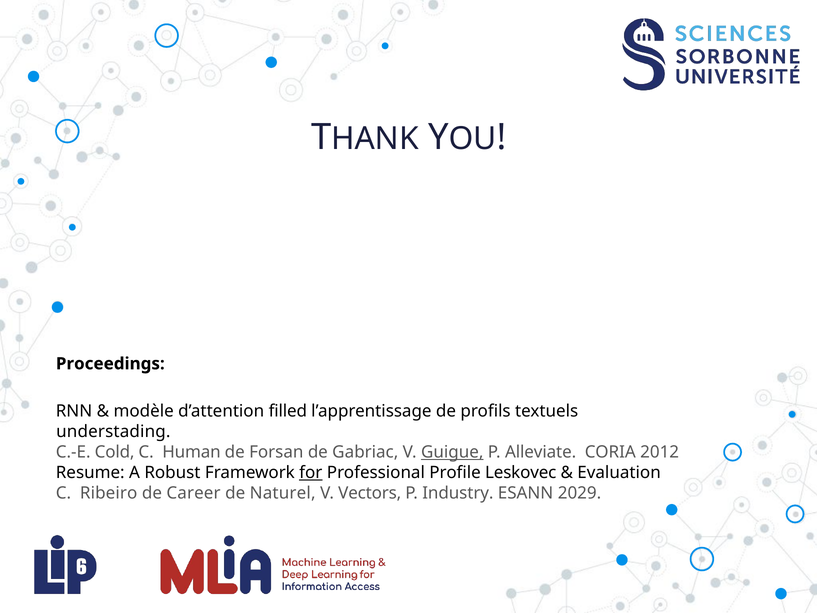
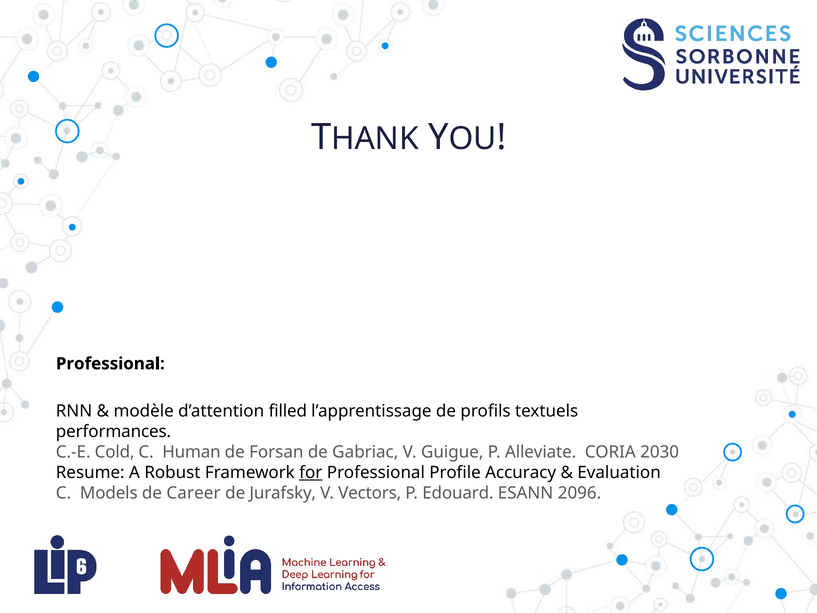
Proceedings at (110, 364): Proceedings -> Professional
understading: understading -> performances
Guigue underline: present -> none
2012: 2012 -> 2030
Leskovec: Leskovec -> Accuracy
Ribeiro: Ribeiro -> Models
Naturel: Naturel -> Jurafsky
Industry: Industry -> Edouard
2029: 2029 -> 2096
